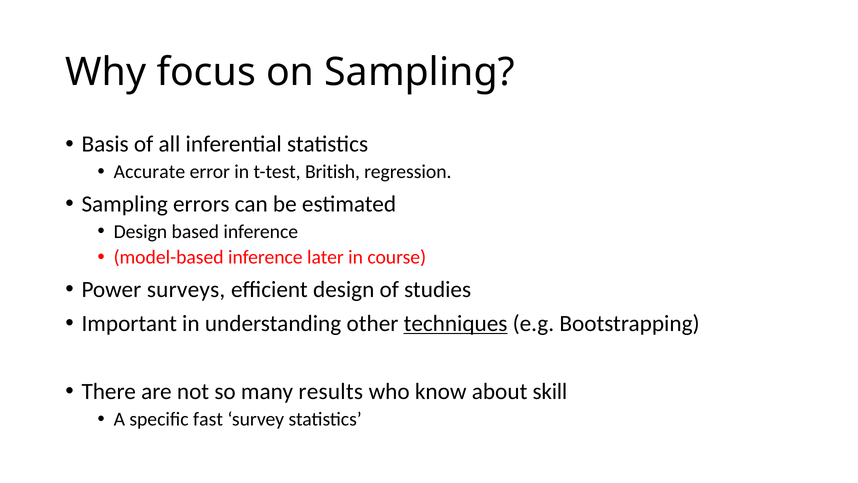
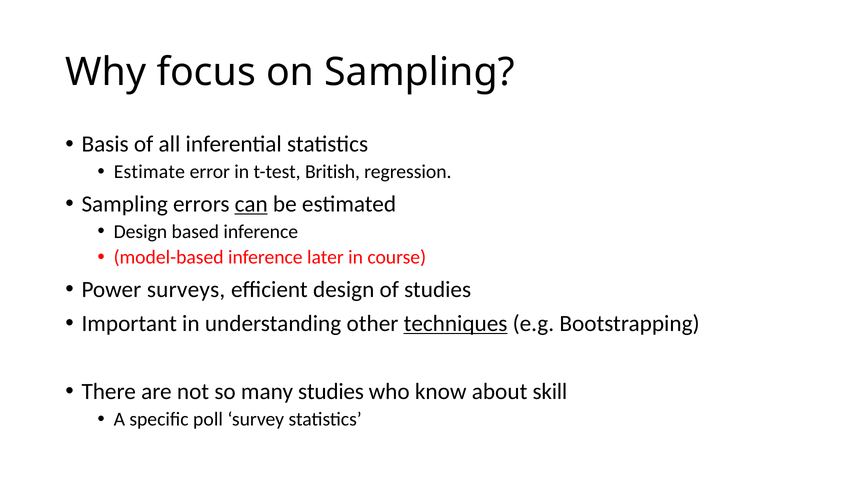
Accurate: Accurate -> Estimate
can underline: none -> present
many results: results -> studies
fast: fast -> poll
